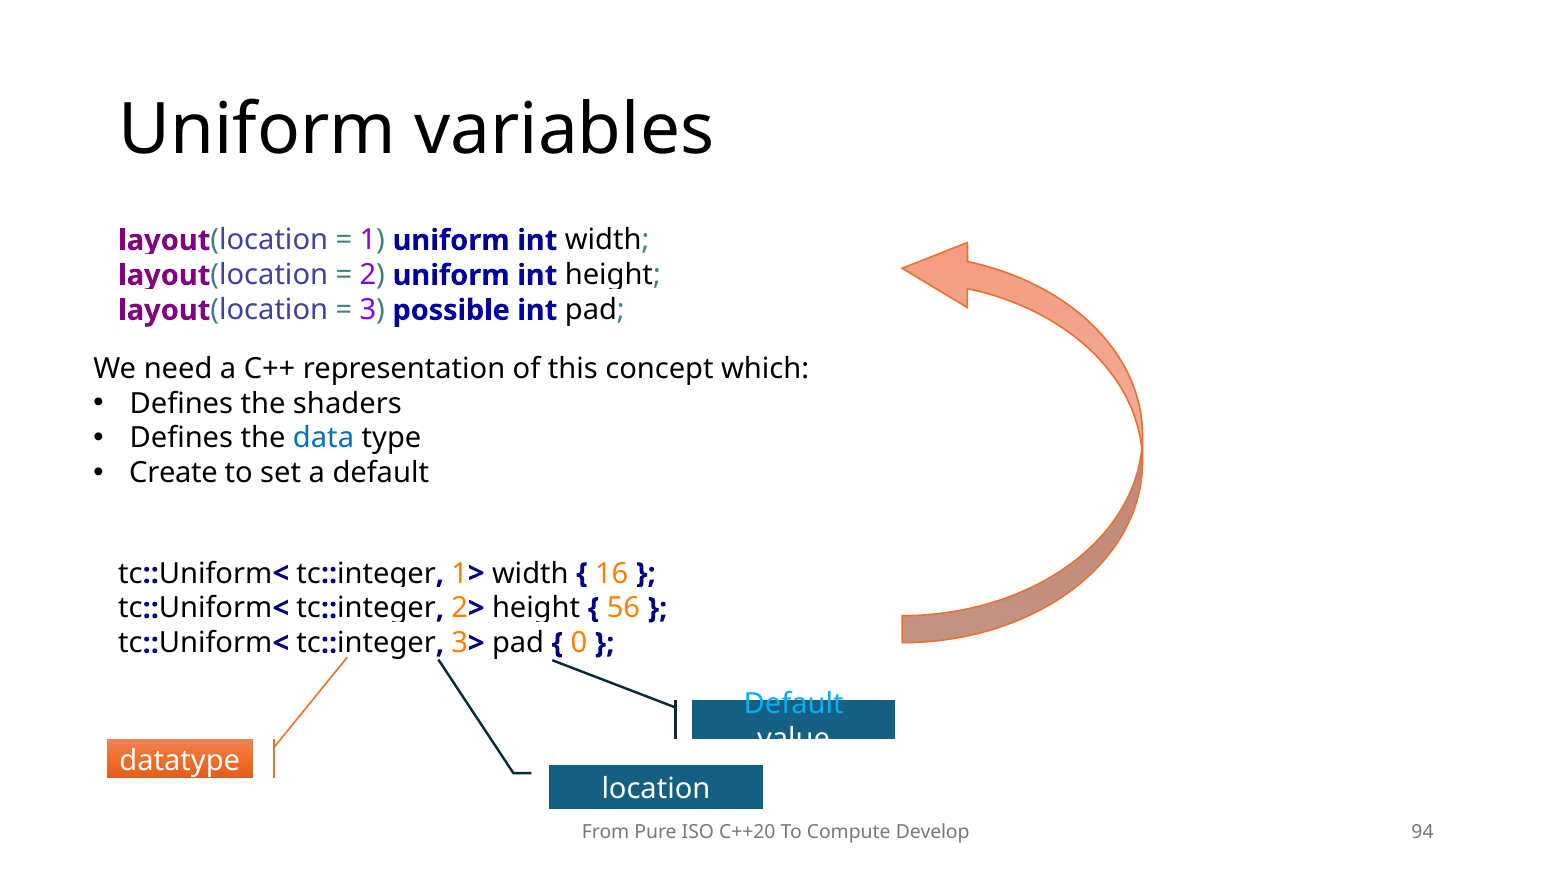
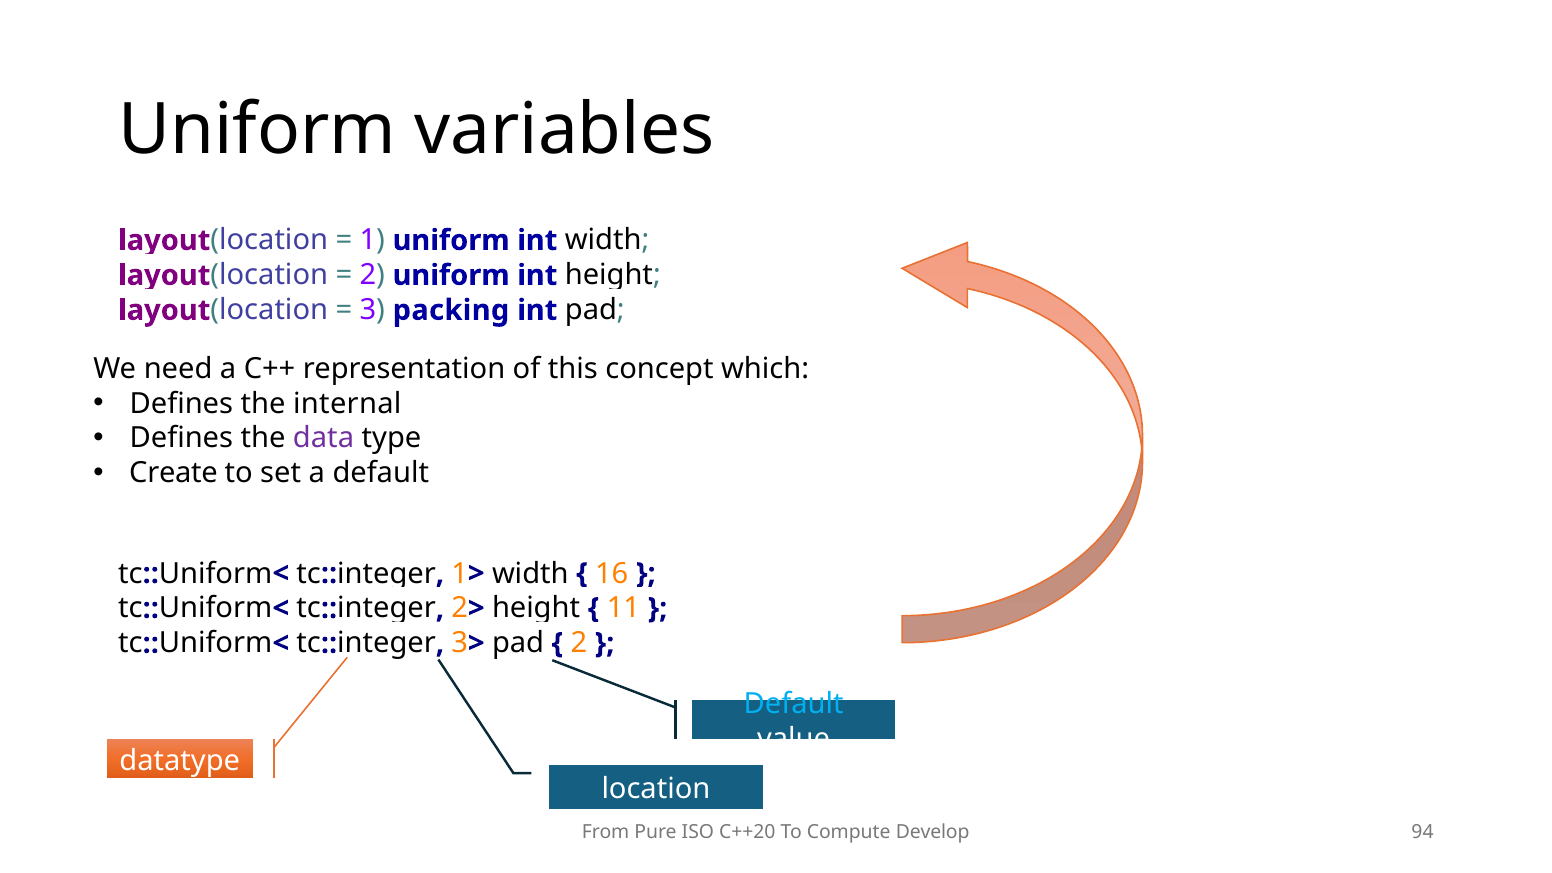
possible: possible -> packing
shaders: shaders -> internal
data colour: blue -> purple
56: 56 -> 11
0 at (579, 643): 0 -> 2
